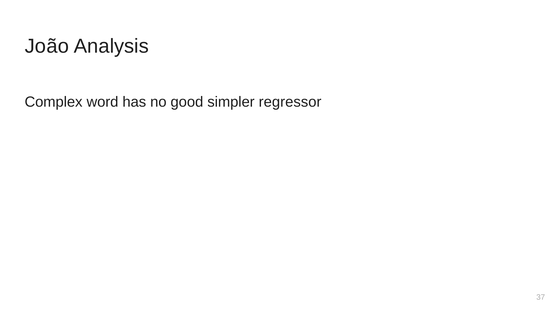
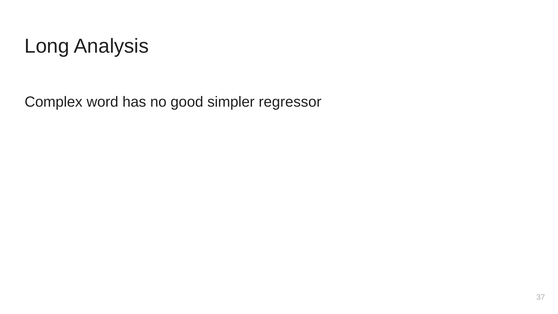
João: João -> Long
